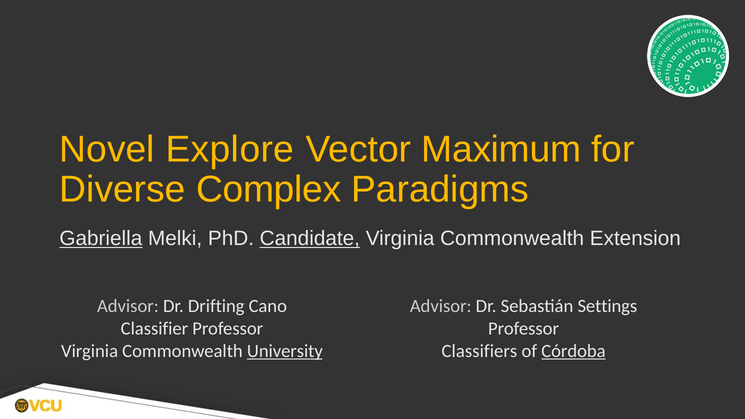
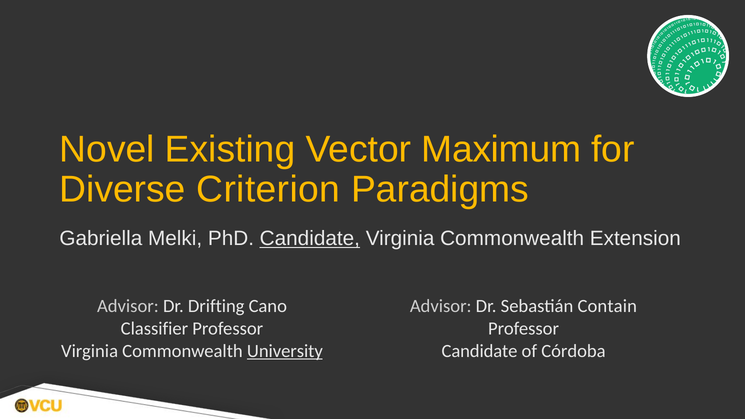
Explore: Explore -> Existing
Complex: Complex -> Criterion
Gabriella underline: present -> none
Settings: Settings -> Contain
Classifiers at (479, 351): Classifiers -> Candidate
Córdoba underline: present -> none
